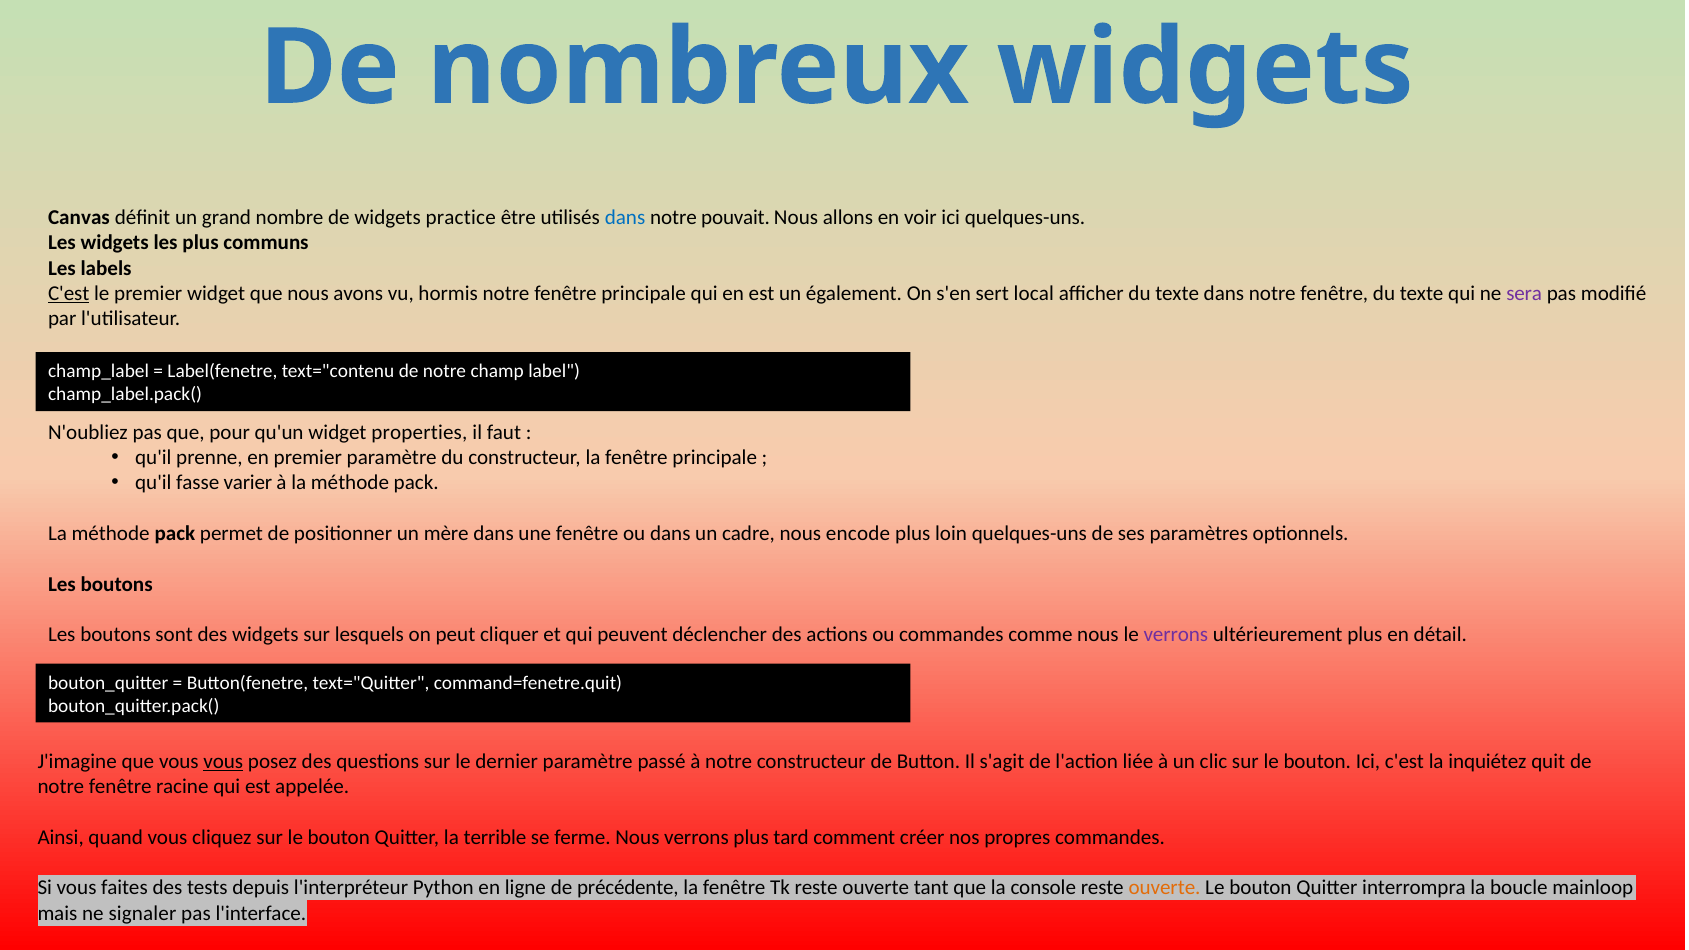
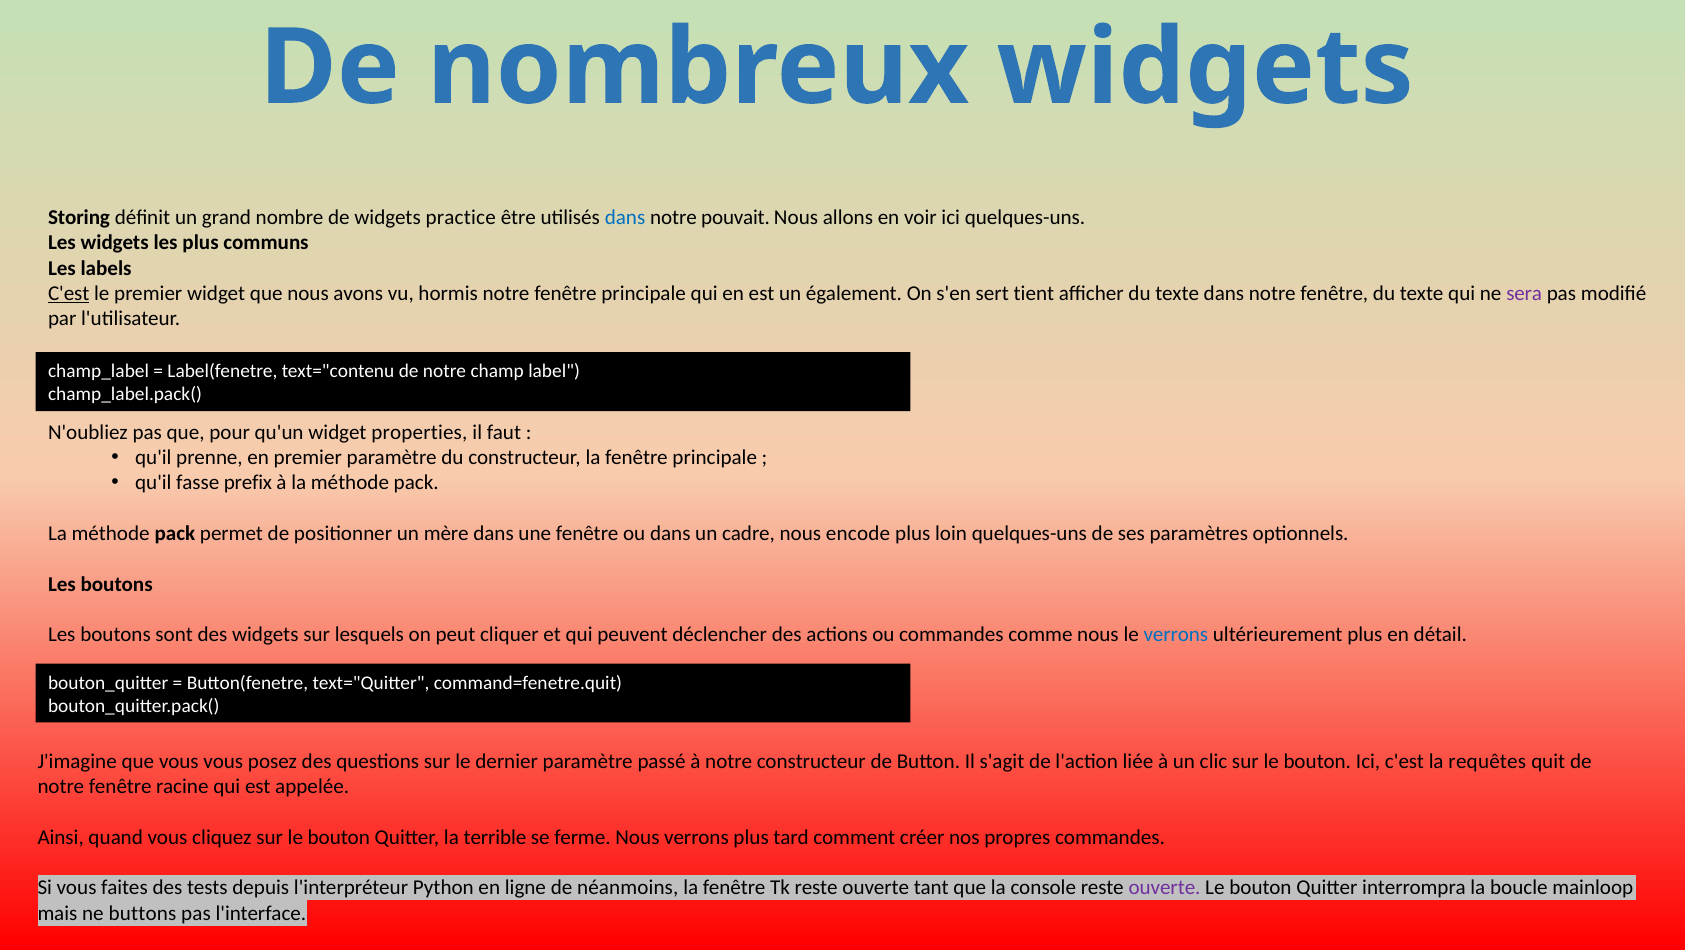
Canvas: Canvas -> Storing
local: local -> tient
varier: varier -> prefix
verrons at (1176, 635) colour: purple -> blue
vous at (223, 761) underline: present -> none
inquiétez: inquiétez -> requêtes
précédente: précédente -> néanmoins
ouverte at (1165, 888) colour: orange -> purple
signaler: signaler -> buttons
